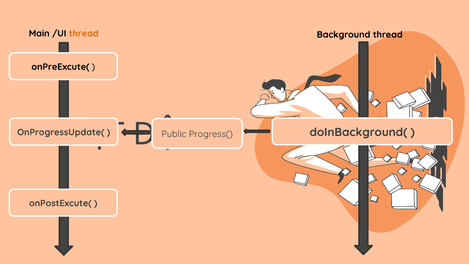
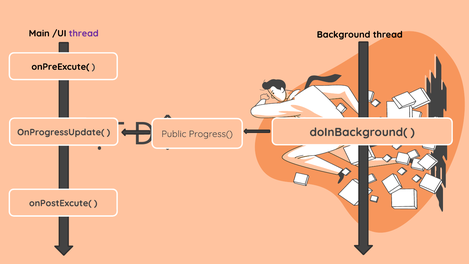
thread at (84, 33) colour: orange -> purple
